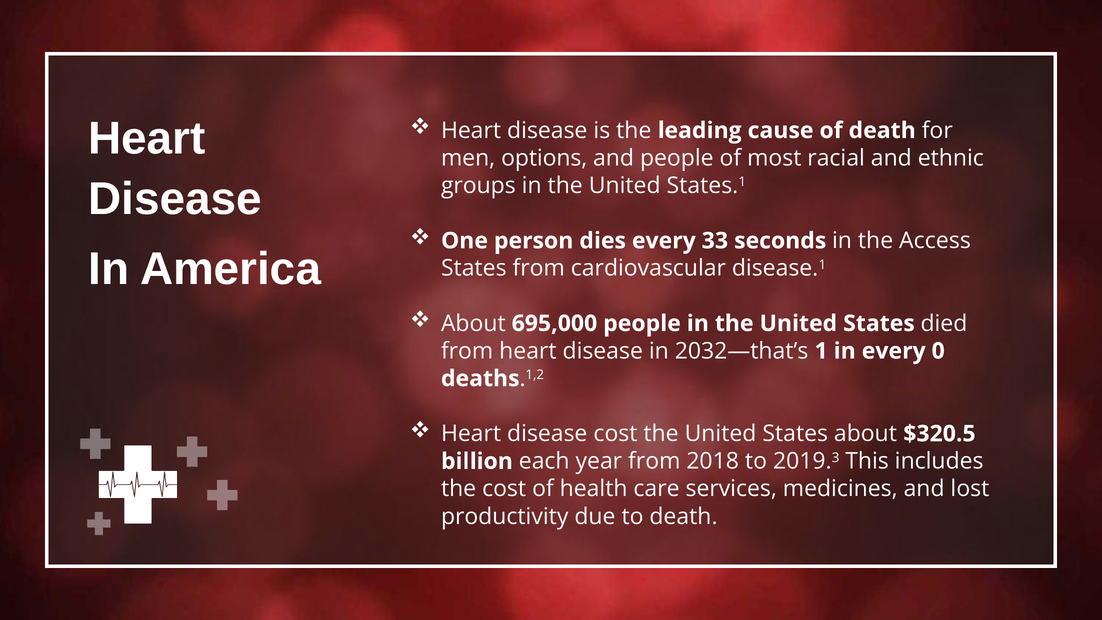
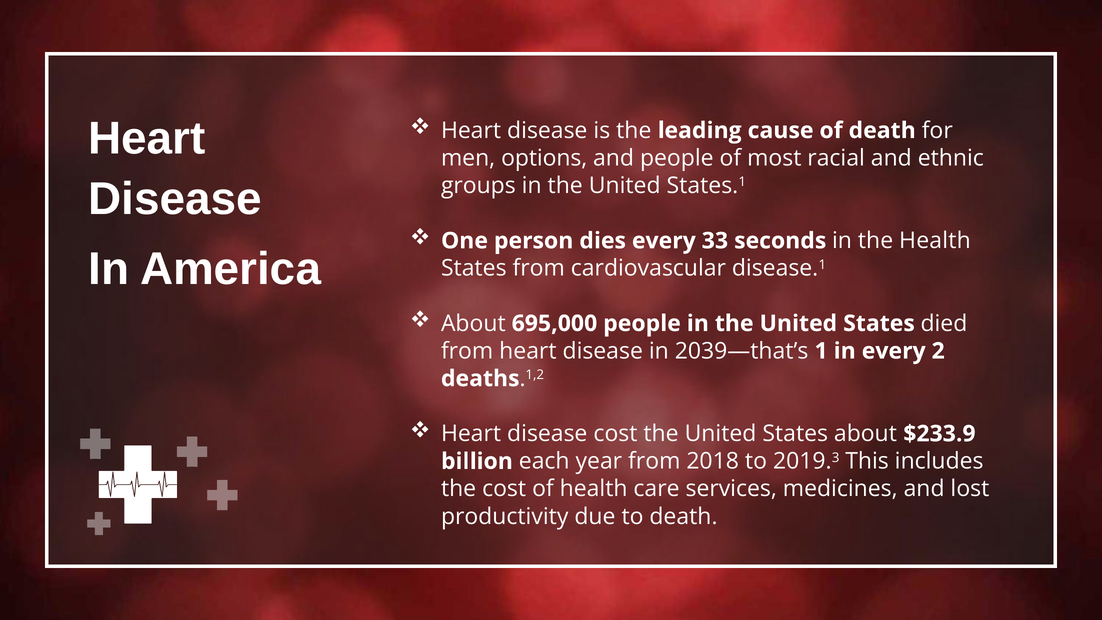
the Access: Access -> Health
2032—that’s: 2032—that’s -> 2039—that’s
0: 0 -> 2
$320.5: $320.5 -> $233.9
